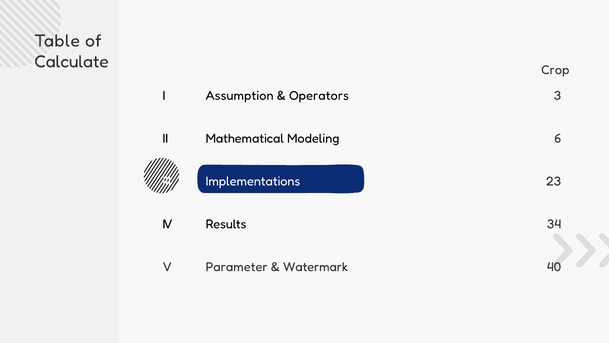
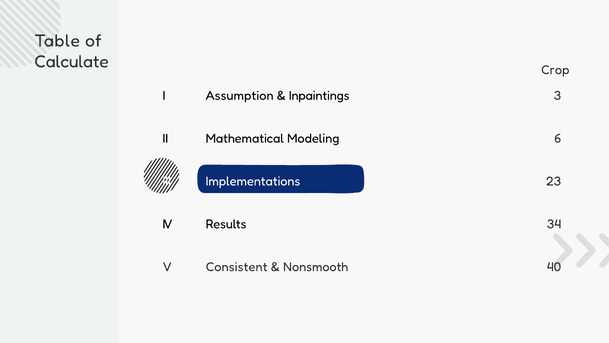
Operators: Operators -> Inpaintings
Parameter: Parameter -> Consistent
Watermark: Watermark -> Nonsmooth
